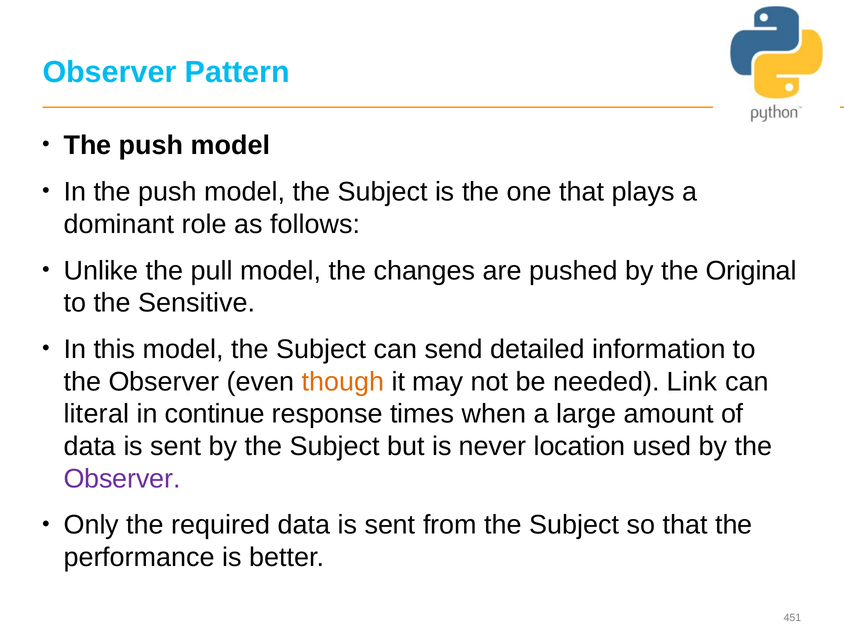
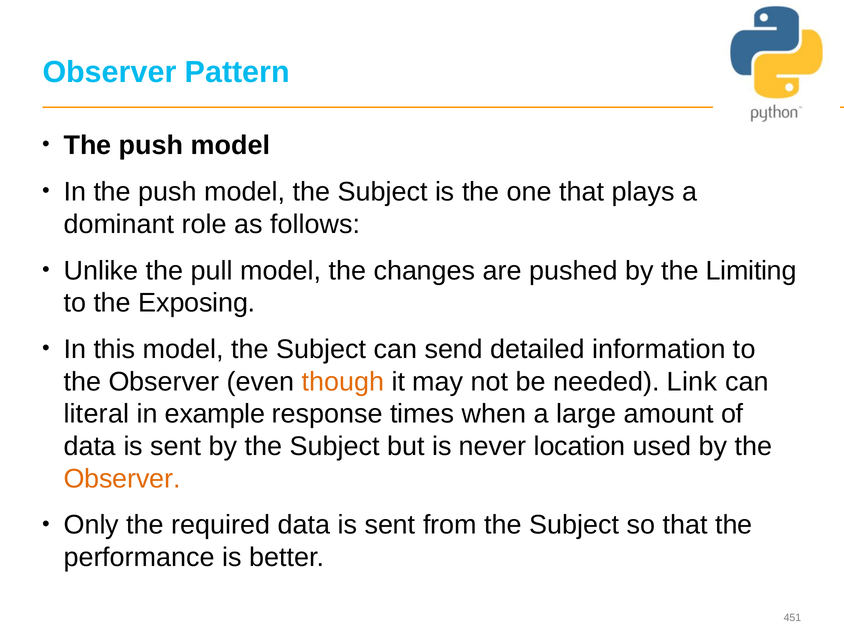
Original: Original -> Limiting
Sensitive: Sensitive -> Exposing
continue: continue -> example
Observer at (122, 479) colour: purple -> orange
